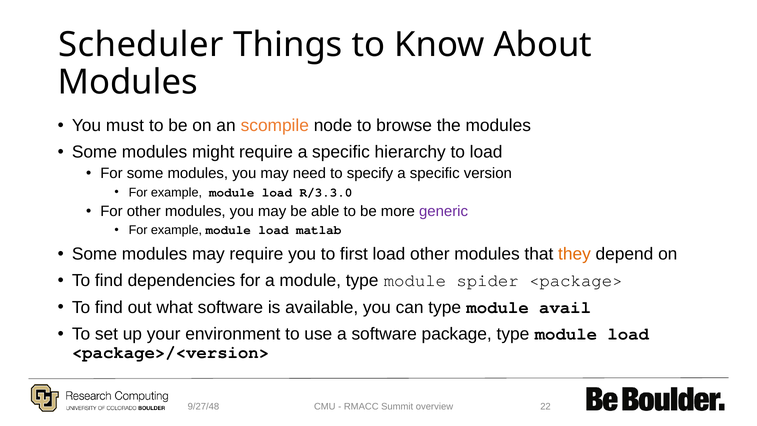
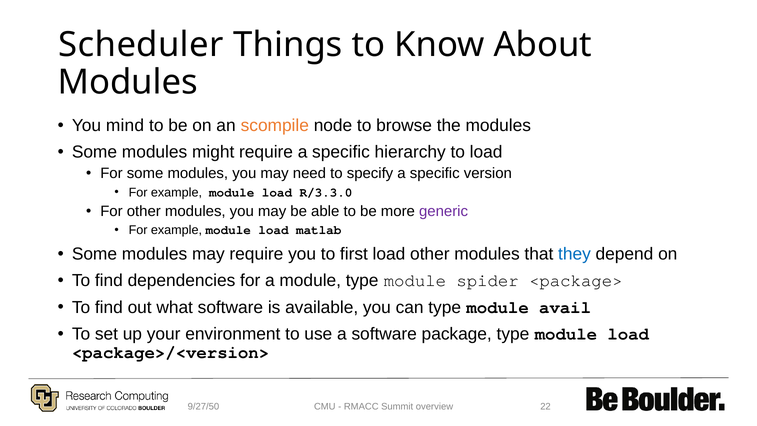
must: must -> mind
they colour: orange -> blue
9/27/48: 9/27/48 -> 9/27/50
